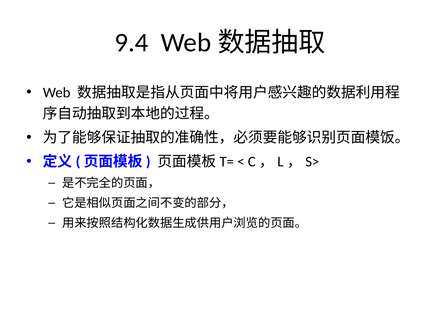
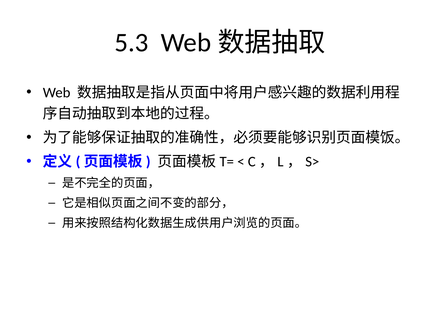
9.4: 9.4 -> 5.3
